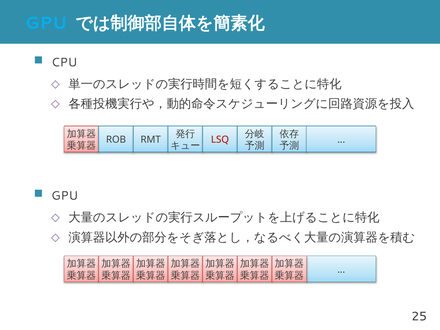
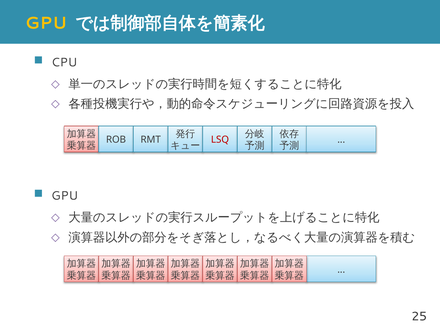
GPU at (46, 23) colour: light blue -> yellow
